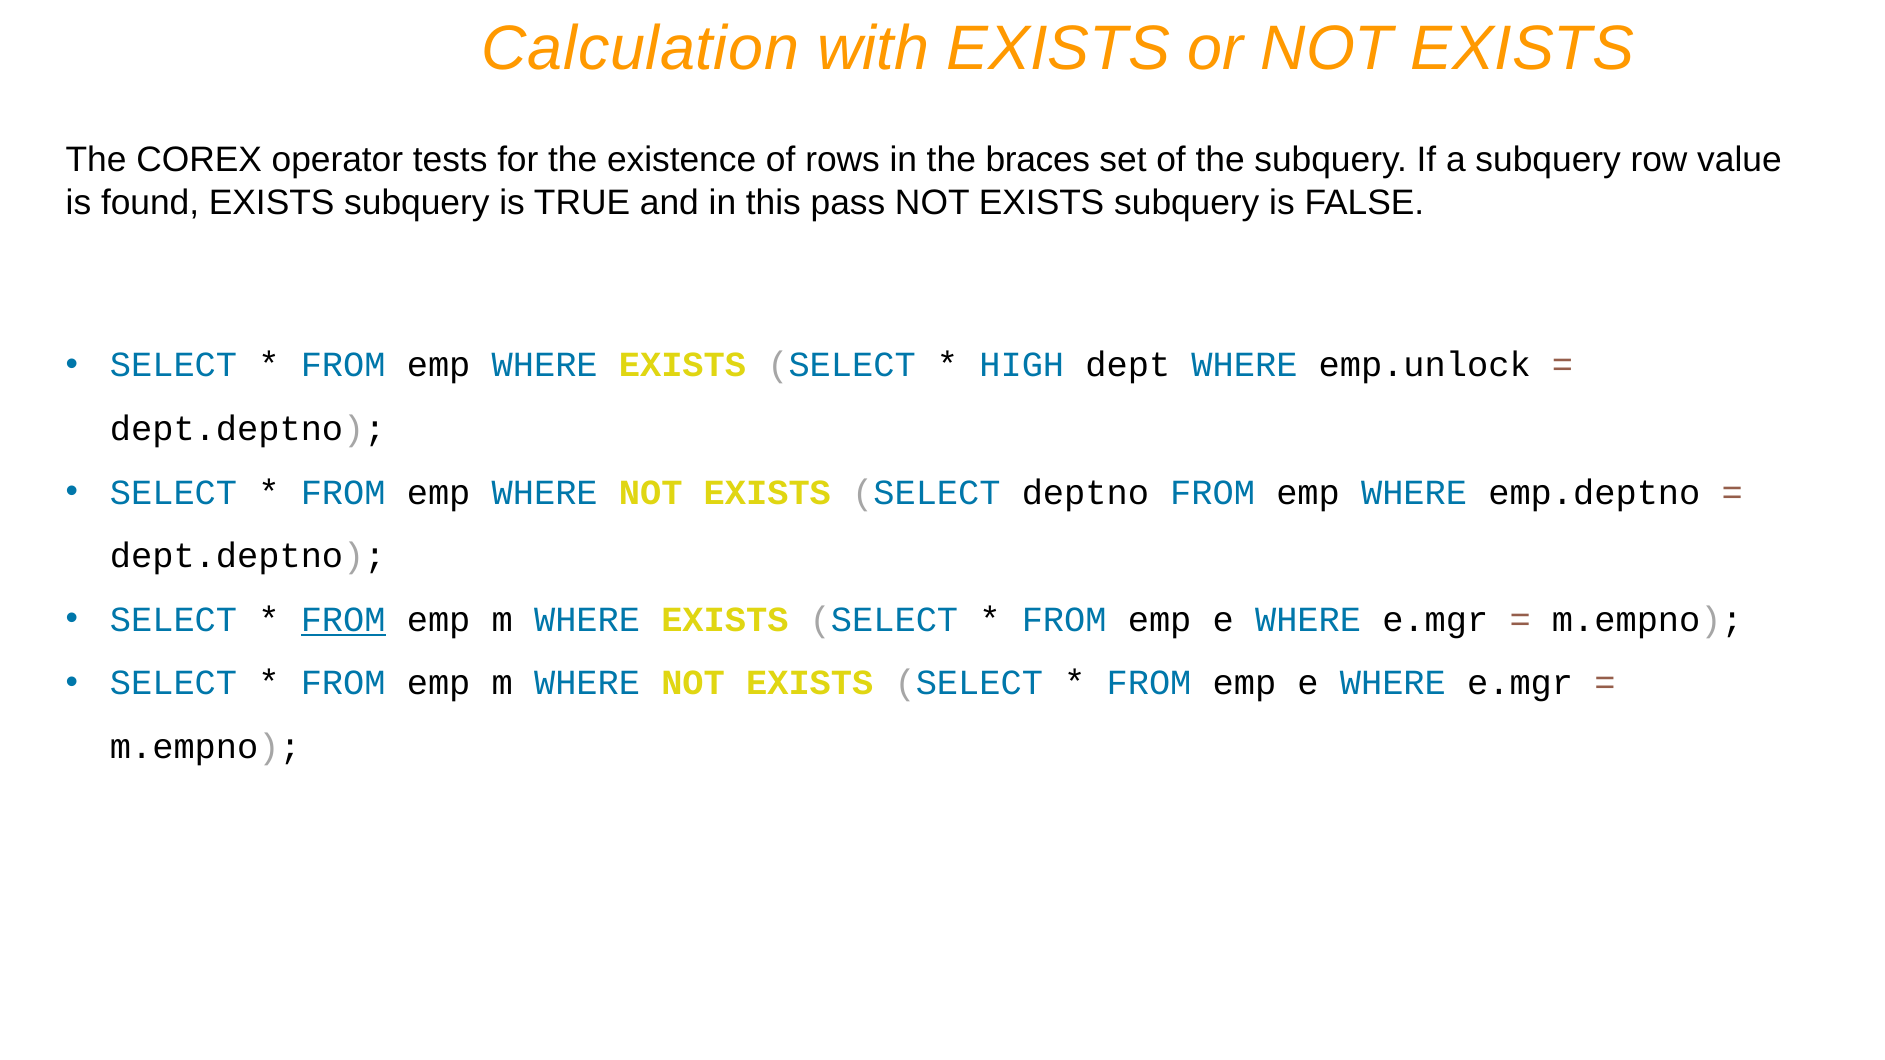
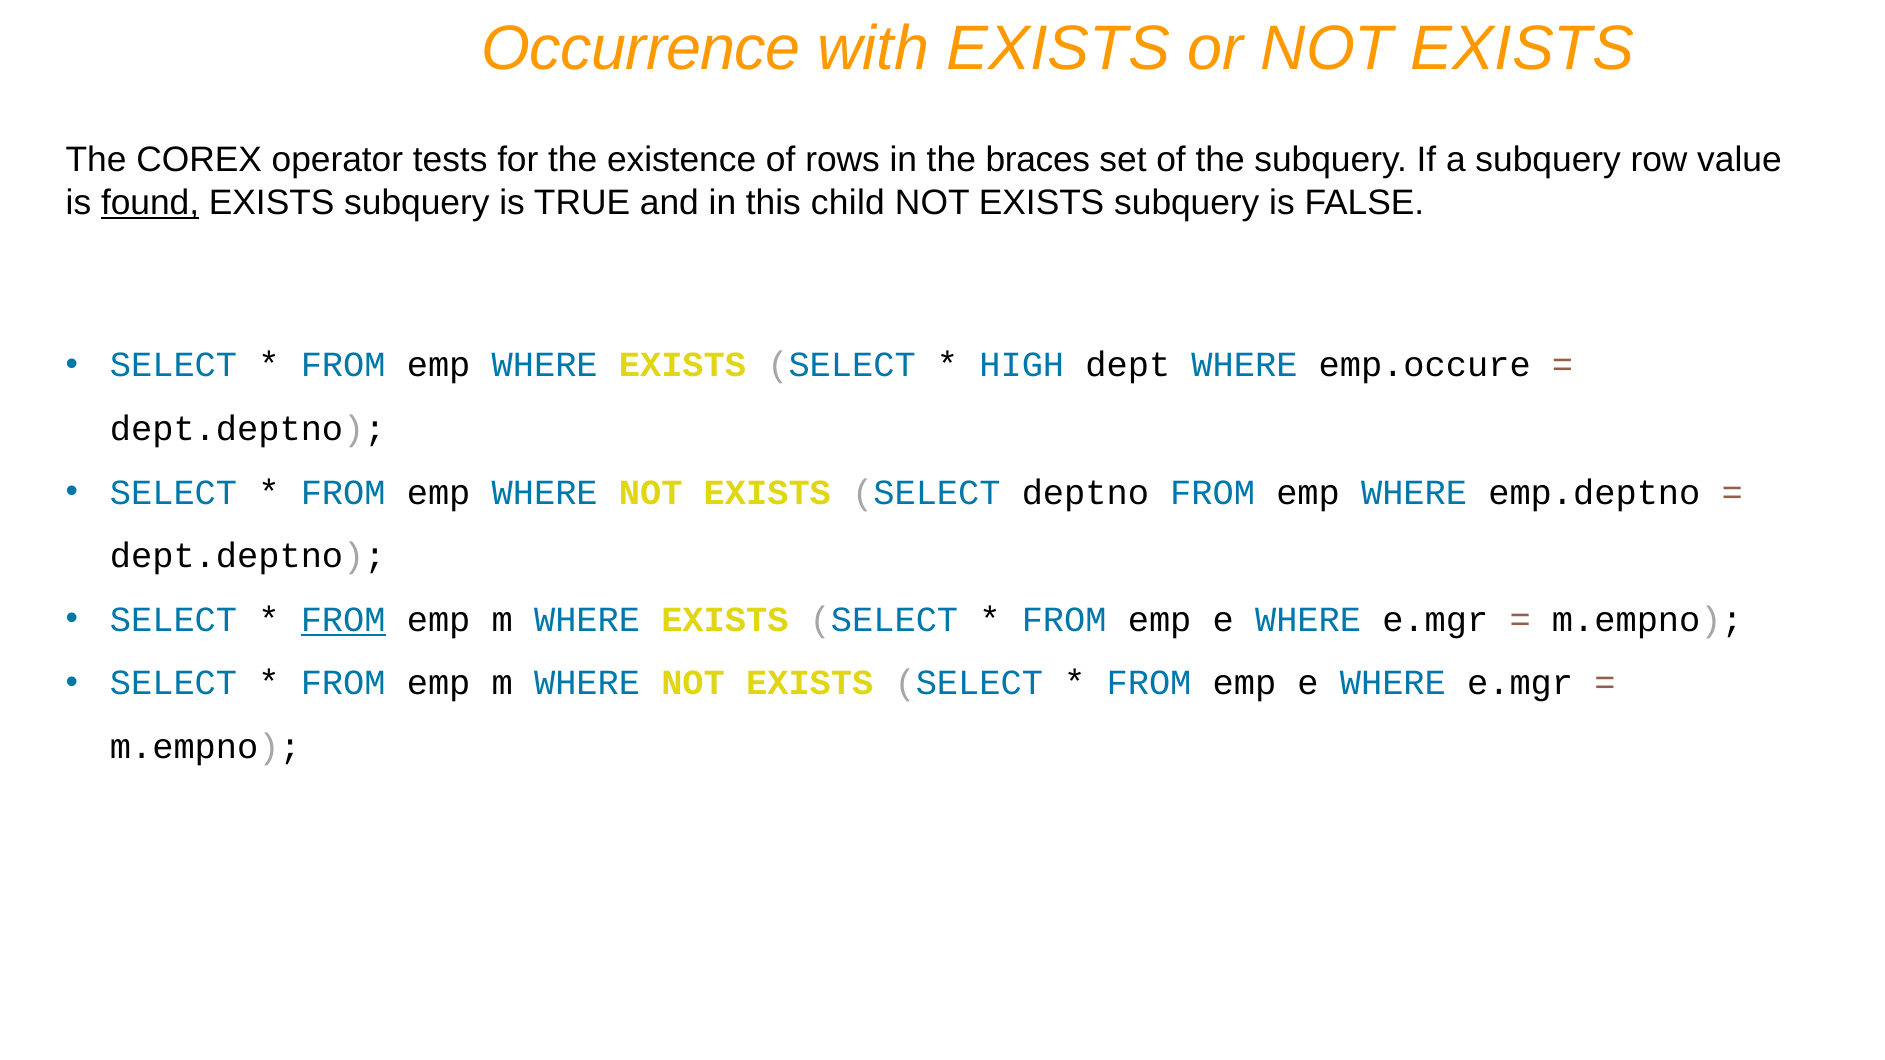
Calculation: Calculation -> Occurrence
found underline: none -> present
pass: pass -> child
emp.unlock: emp.unlock -> emp.occure
